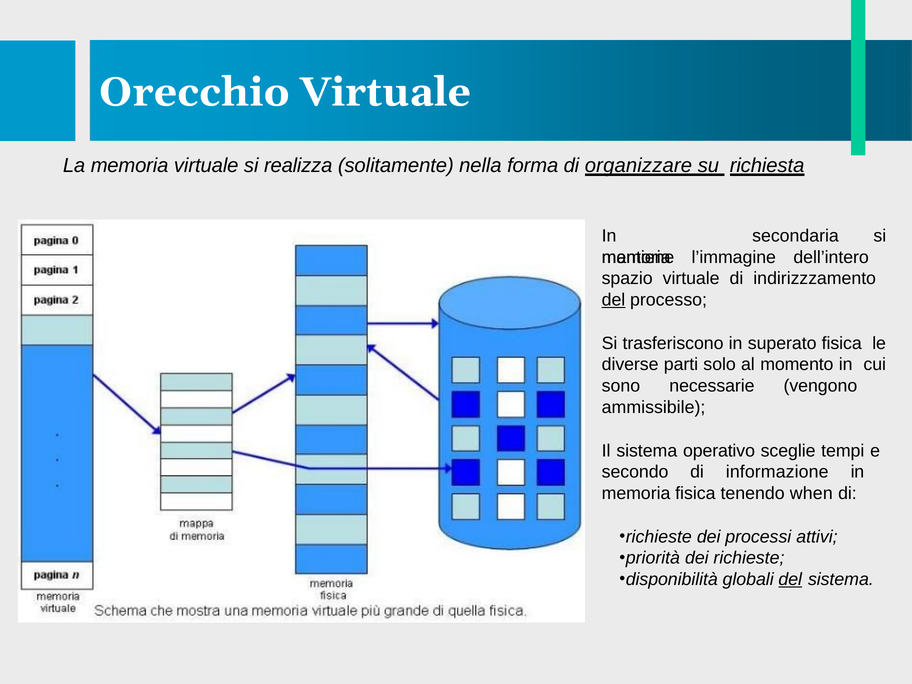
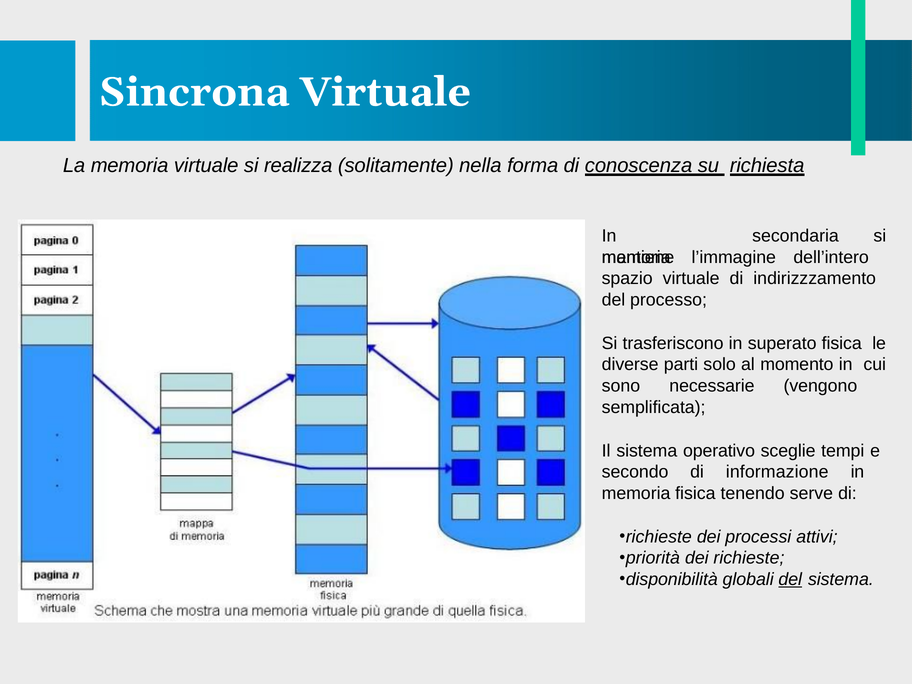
Orecchio: Orecchio -> Sincrona
organizzare: organizzare -> conoscenza
del at (613, 300) underline: present -> none
ammissibile: ammissibile -> semplificata
when: when -> serve
